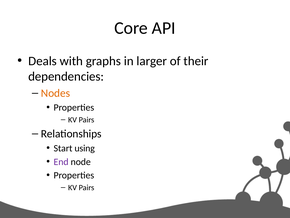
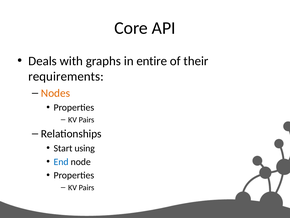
larger: larger -> entire
dependencies: dependencies -> requirements
End colour: purple -> blue
